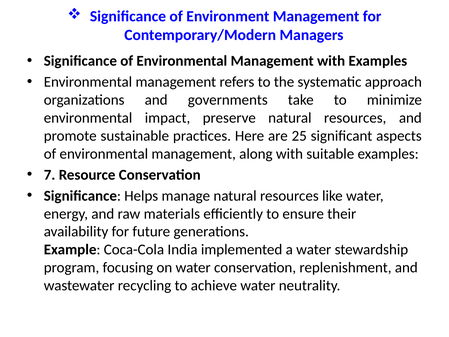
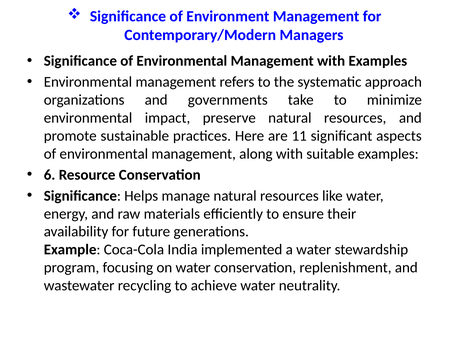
25: 25 -> 11
7: 7 -> 6
